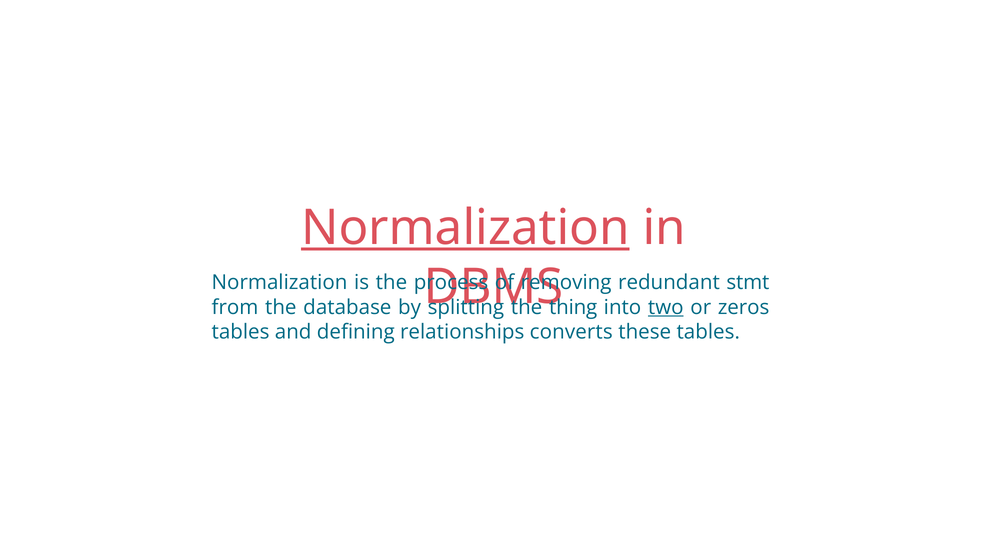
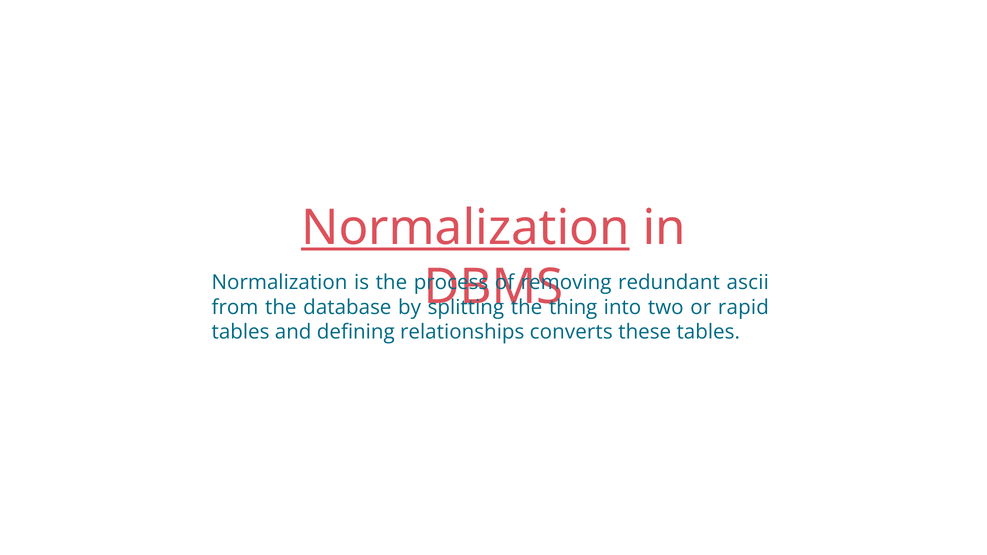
stmt: stmt -> ascii
two underline: present -> none
zeros: zeros -> rapid
